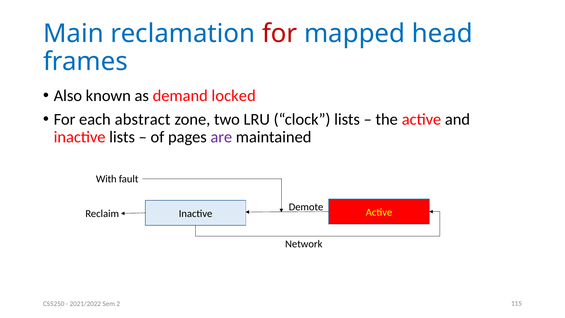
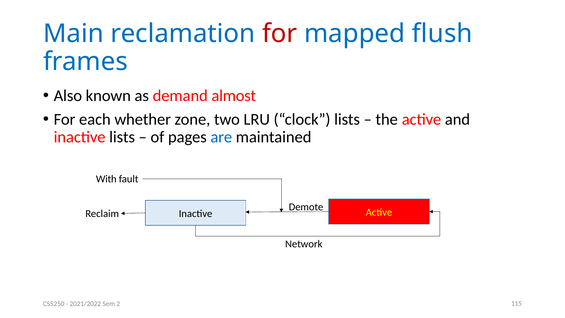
head: head -> flush
locked: locked -> almost
abstract: abstract -> whether
are colour: purple -> blue
